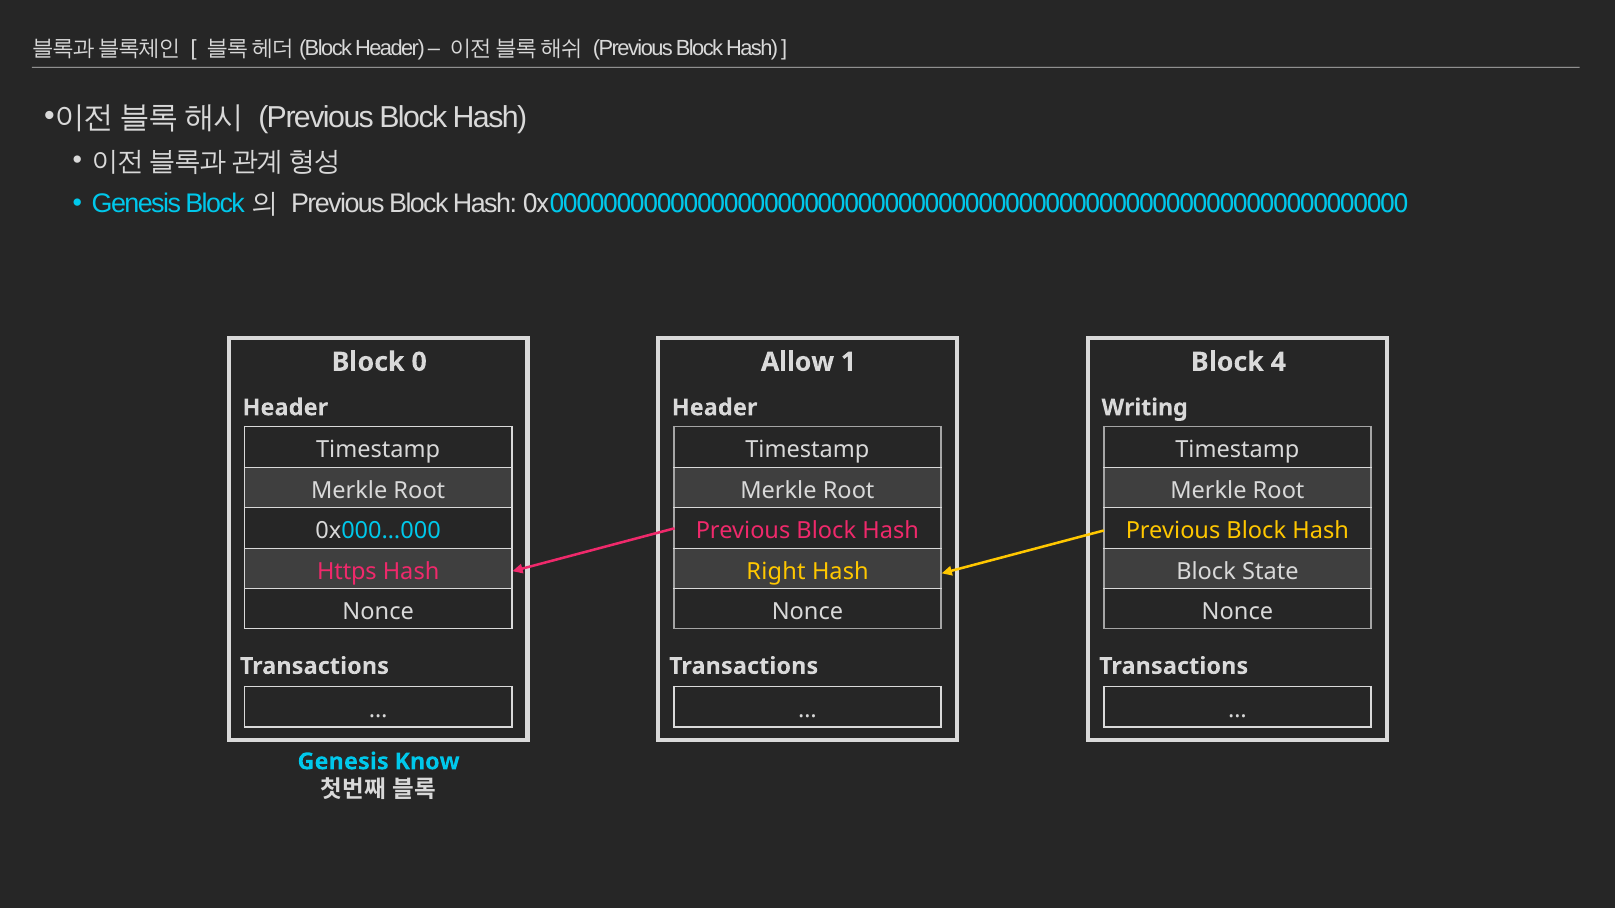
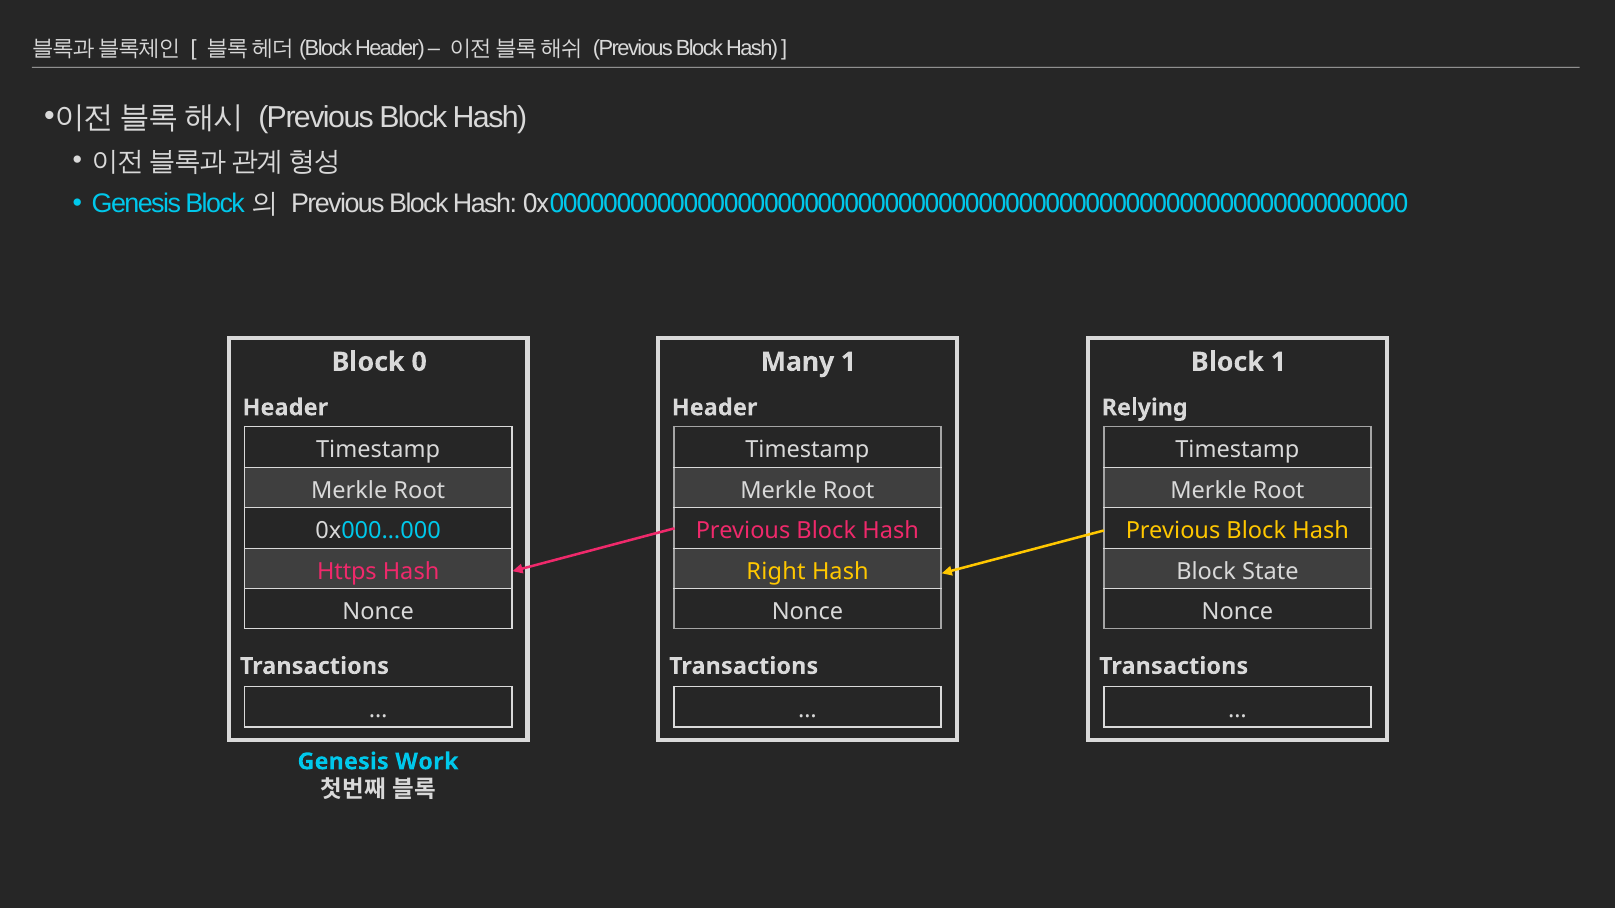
Allow: Allow -> Many
Block 4: 4 -> 1
Writing: Writing -> Relying
Know: Know -> Work
